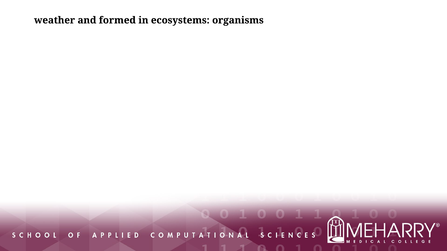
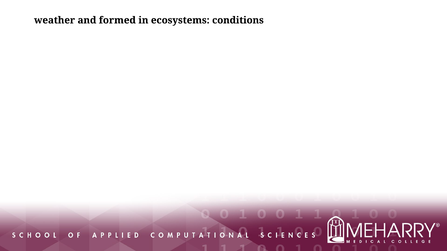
organisms: organisms -> conditions
